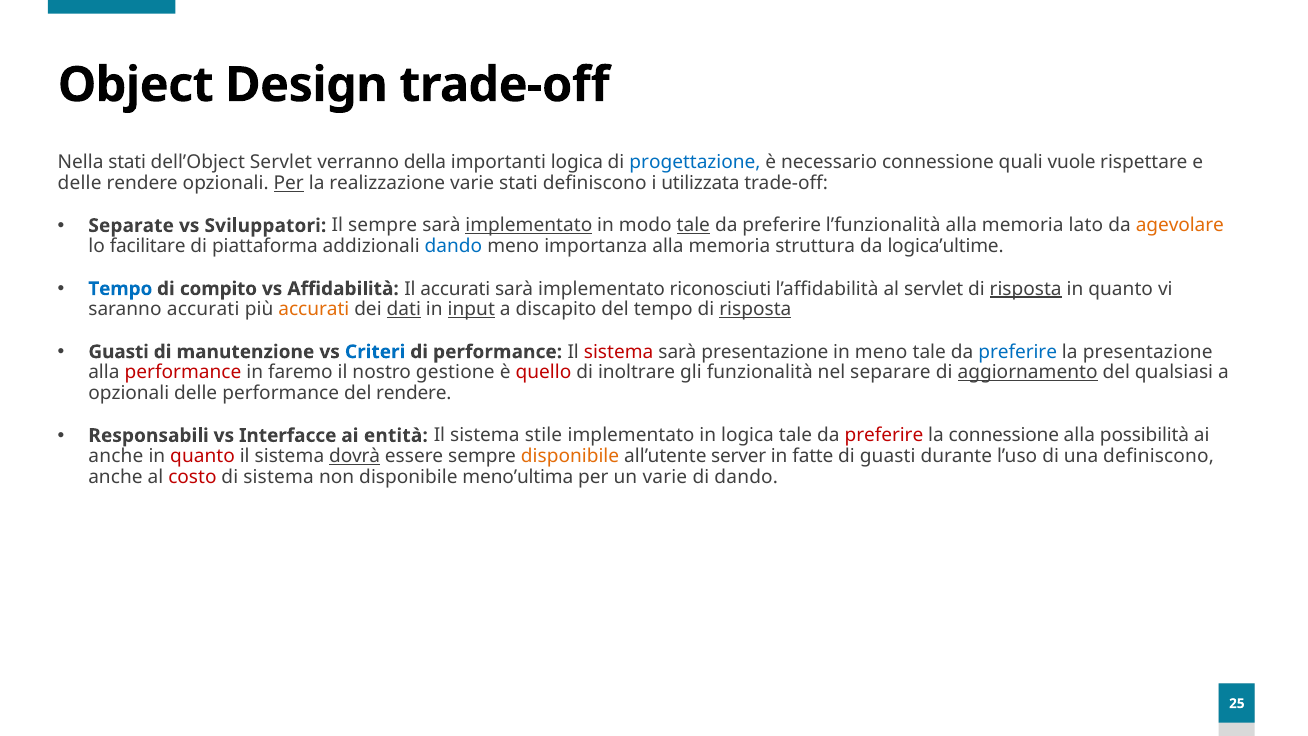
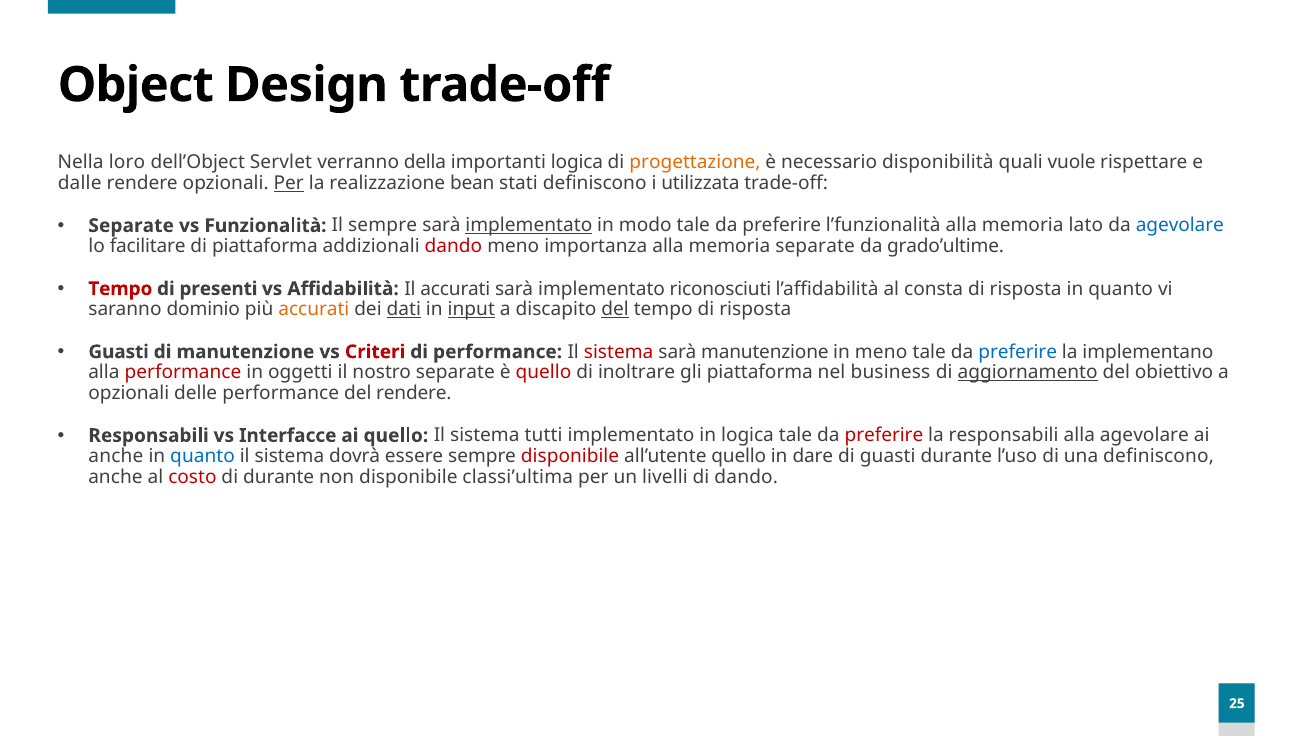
Nella stati: stati -> loro
progettazione colour: blue -> orange
necessario connessione: connessione -> disponibilità
delle at (80, 183): delle -> dalle
realizzazione varie: varie -> bean
Sviluppatori: Sviluppatori -> Funzionalità
tale at (693, 226) underline: present -> none
agevolare at (1180, 226) colour: orange -> blue
dando at (453, 246) colour: blue -> red
memoria struttura: struttura -> separate
logica’ultime: logica’ultime -> grado’ultime
Tempo at (120, 289) colour: blue -> red
compito: compito -> presenti
al servlet: servlet -> consta
risposta at (1026, 289) underline: present -> none
saranno accurati: accurati -> dominio
del at (615, 309) underline: none -> present
risposta at (755, 309) underline: present -> none
Criteri colour: blue -> red
sarà presentazione: presentazione -> manutenzione
la presentazione: presentazione -> implementano
faremo: faremo -> oggetti
nostro gestione: gestione -> separate
gli funzionalità: funzionalità -> piattaforma
separare: separare -> business
qualsiasi: qualsiasi -> obiettivo
ai entità: entità -> quello
stile: stile -> tutti
la connessione: connessione -> responsabili
alla possibilità: possibilità -> agevolare
quanto at (203, 456) colour: red -> blue
dovrà underline: present -> none
disponibile at (570, 456) colour: orange -> red
all’utente server: server -> quello
fatte: fatte -> dare
di sistema: sistema -> durante
meno’ultima: meno’ultima -> classi’ultima
un varie: varie -> livelli
